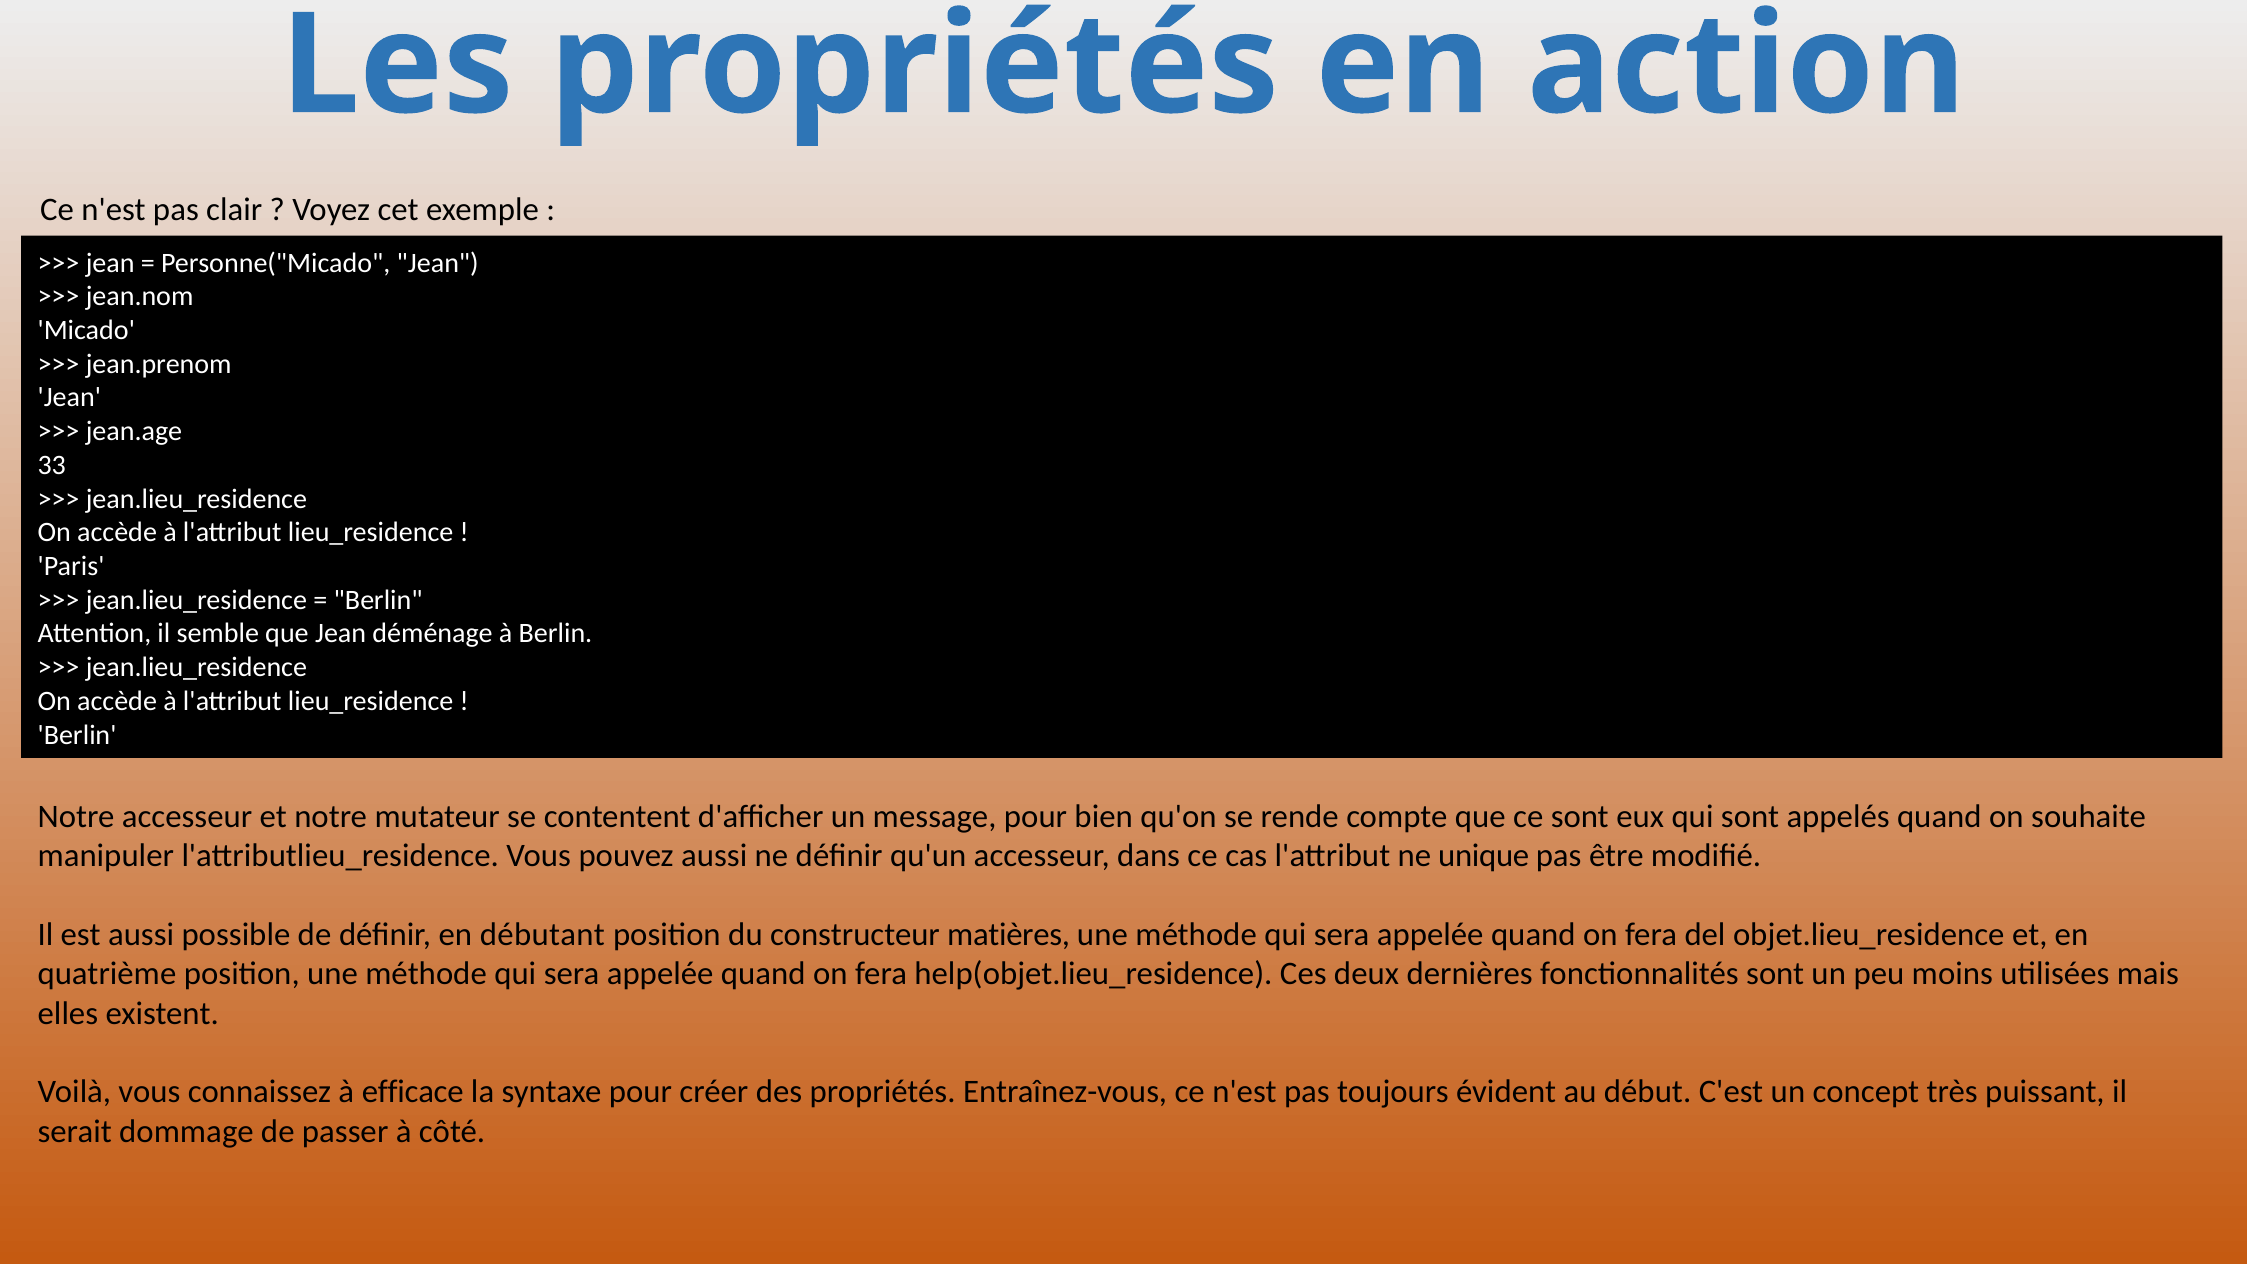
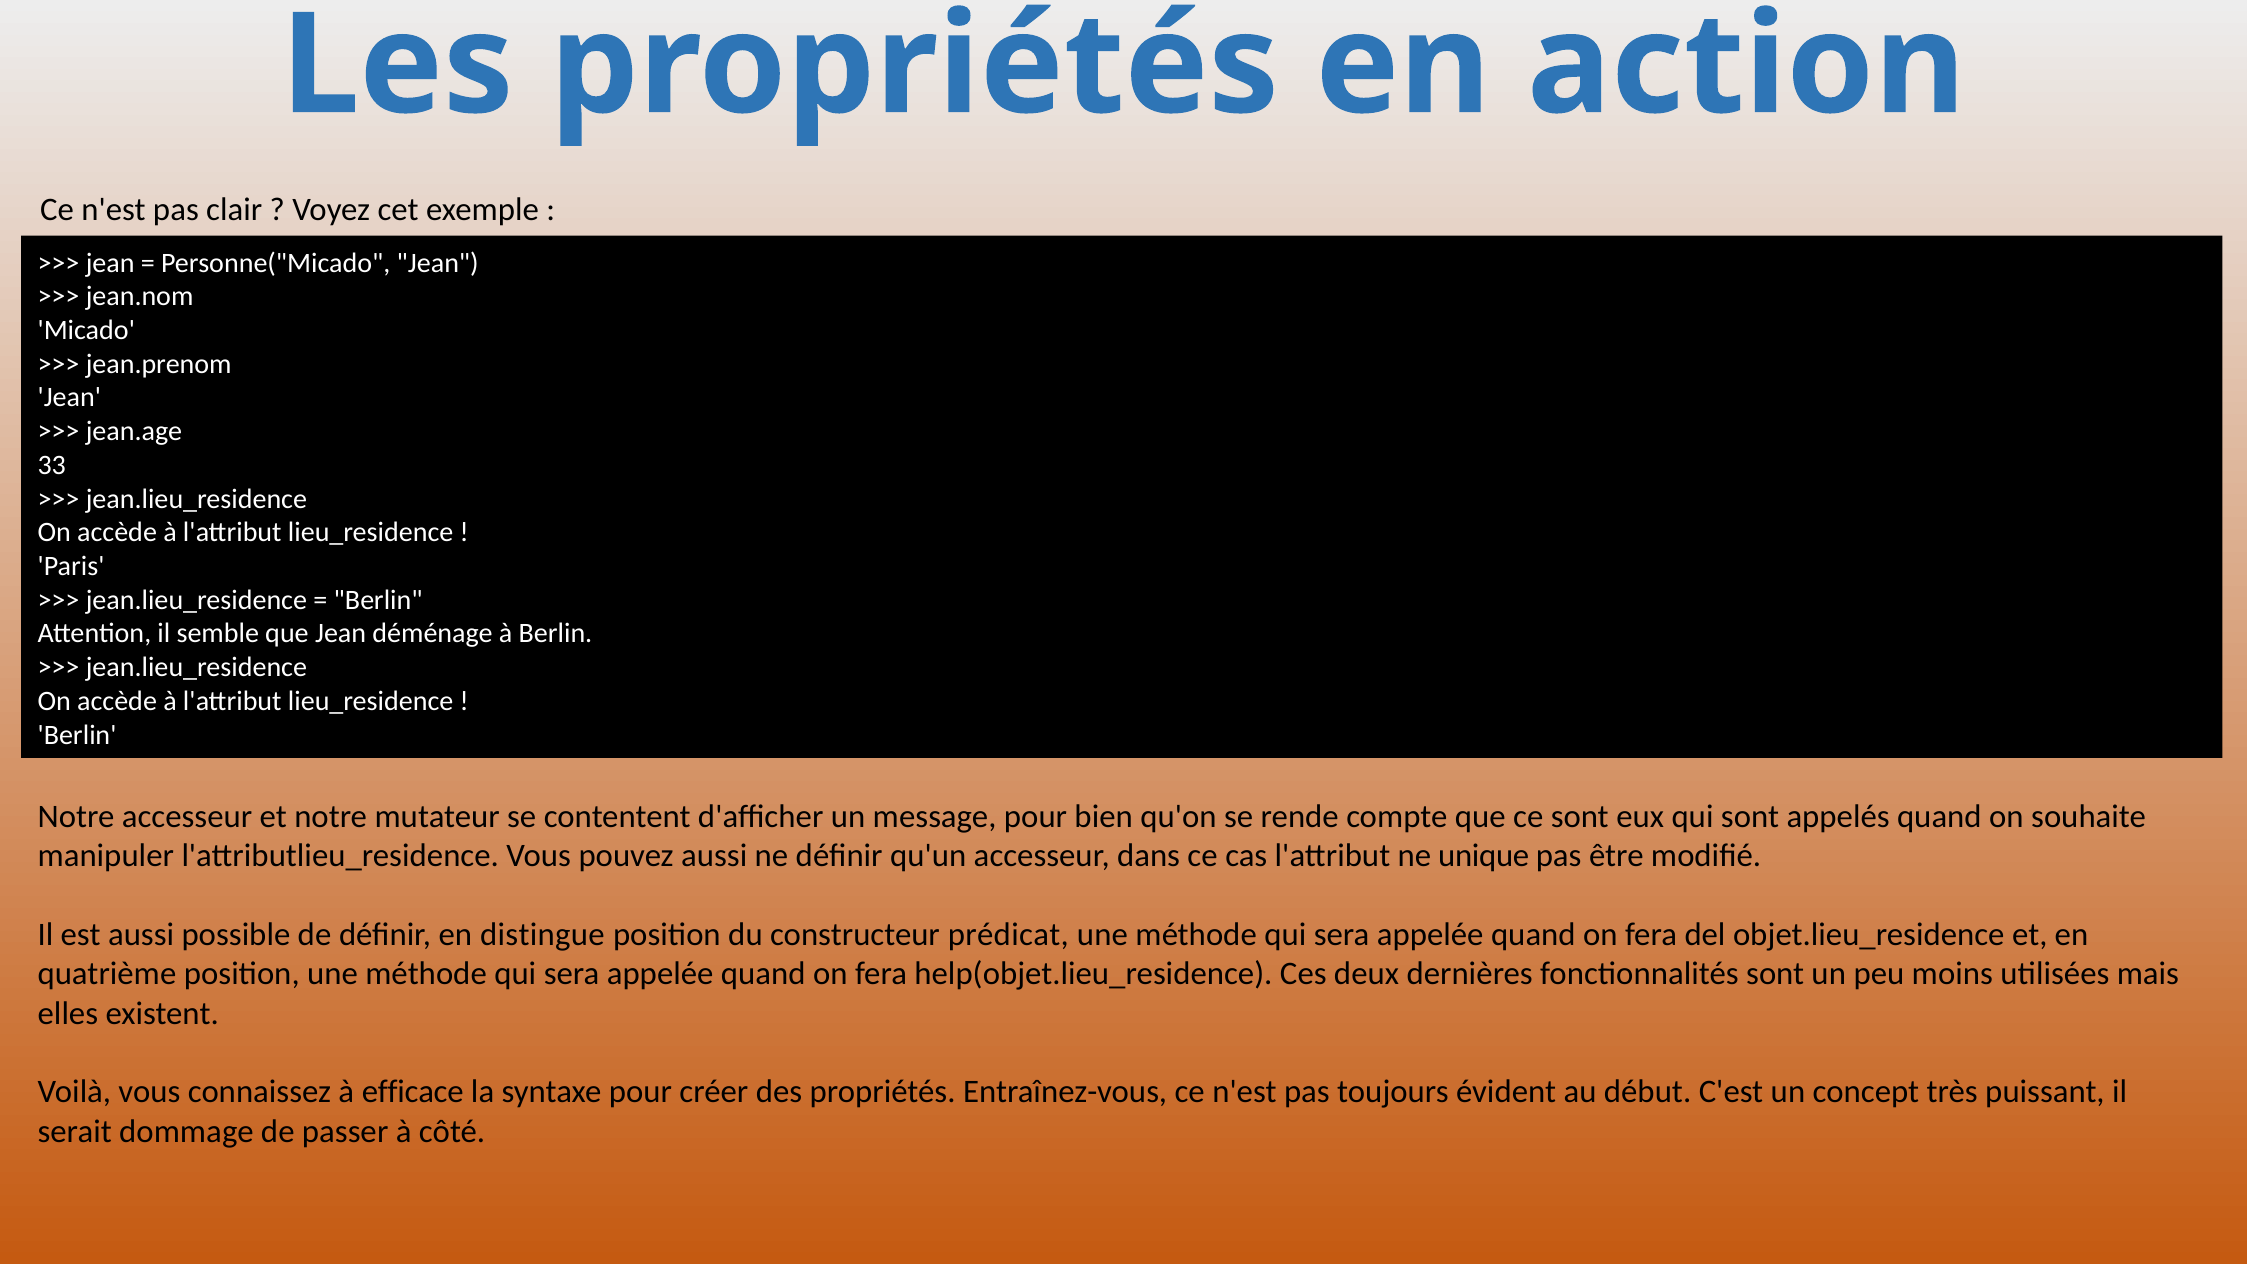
débutant: débutant -> distingue
matières: matières -> prédicat
